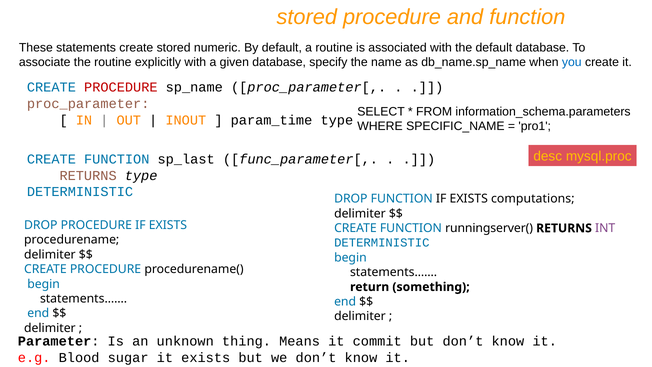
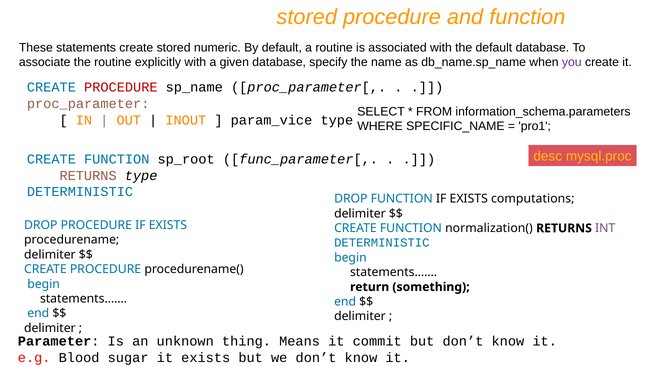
you colour: blue -> purple
param_time: param_time -> param_vice
sp_last: sp_last -> sp_root
runningserver(: runningserver( -> normalization(
